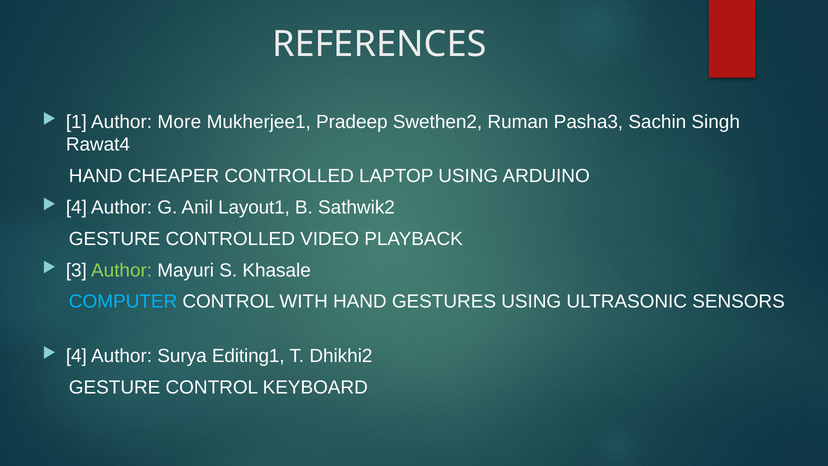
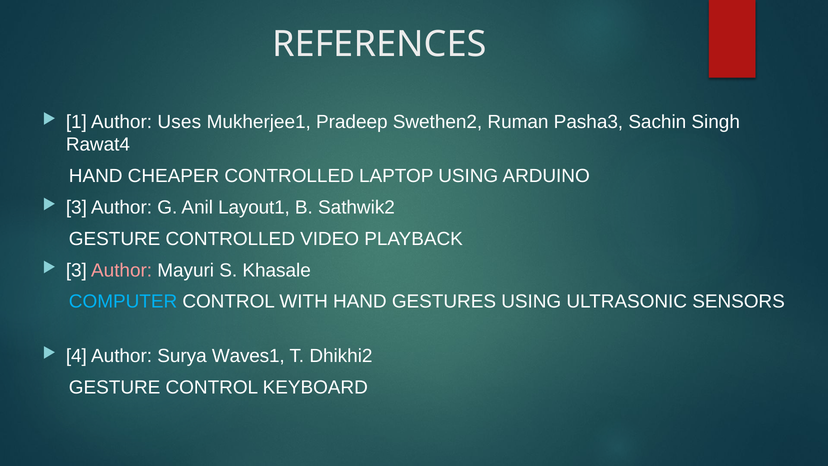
More: More -> Uses
4 at (76, 207): 4 -> 3
Author at (122, 270) colour: light green -> pink
Editing1: Editing1 -> Waves1
